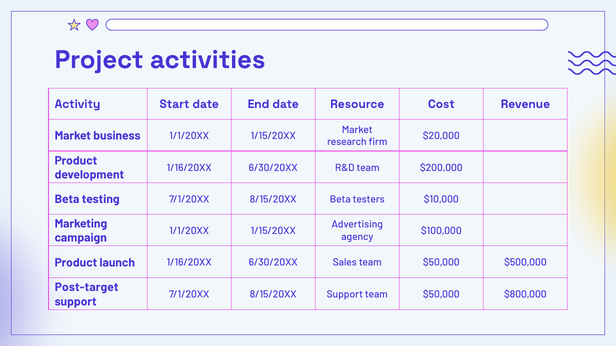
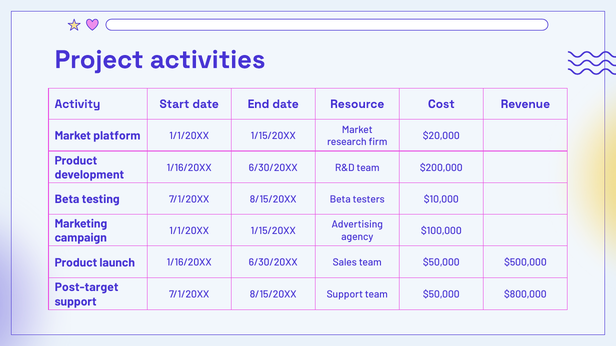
business: business -> platform
